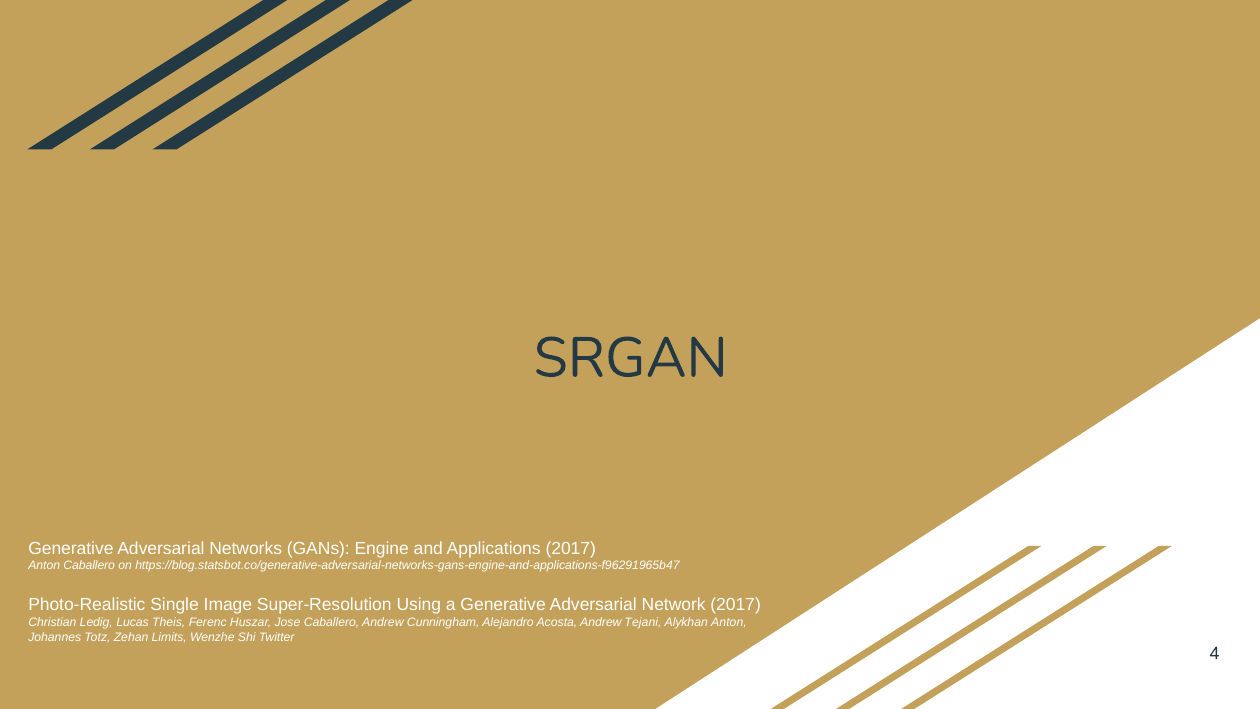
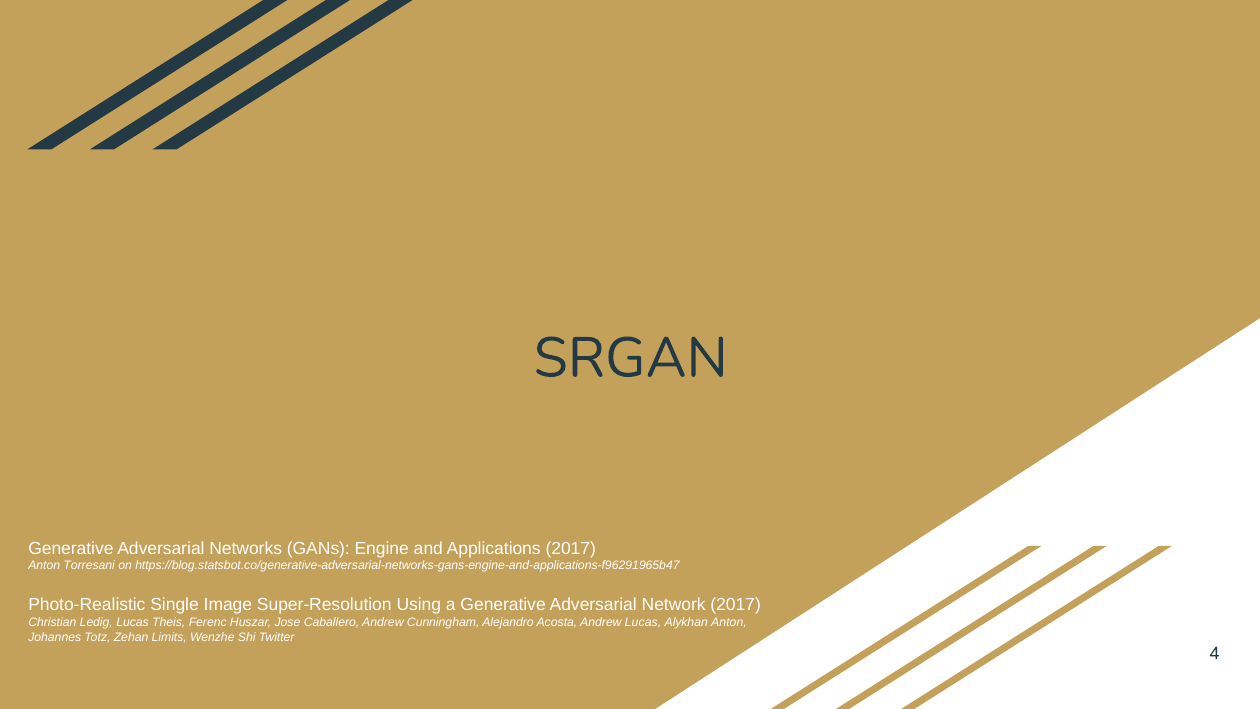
Anton Caballero: Caballero -> Torresani
Andrew Tejani: Tejani -> Lucas
